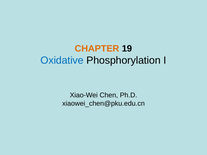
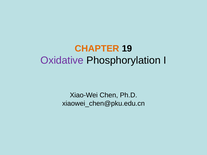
Oxidative colour: blue -> purple
